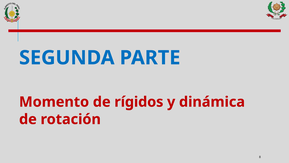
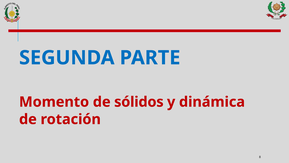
rígidos: rígidos -> sólidos
